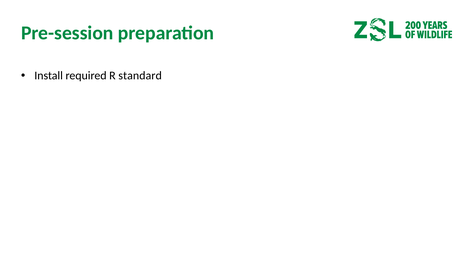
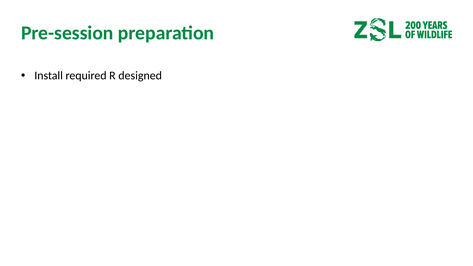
standard: standard -> designed
